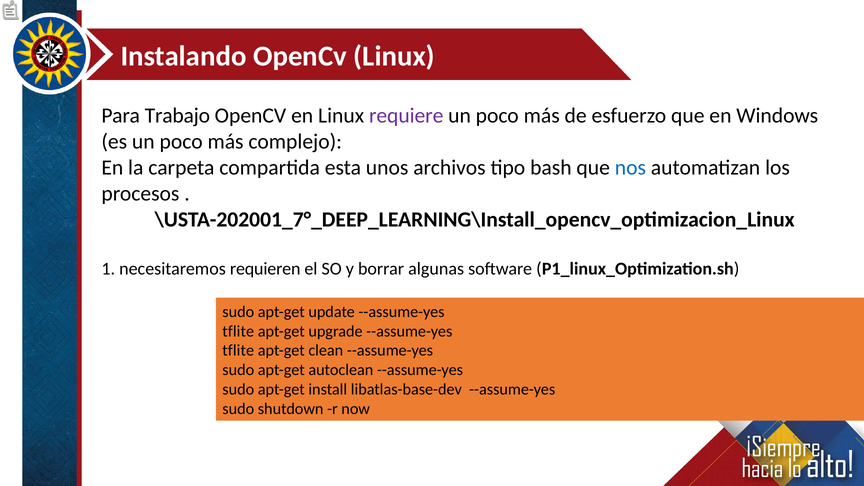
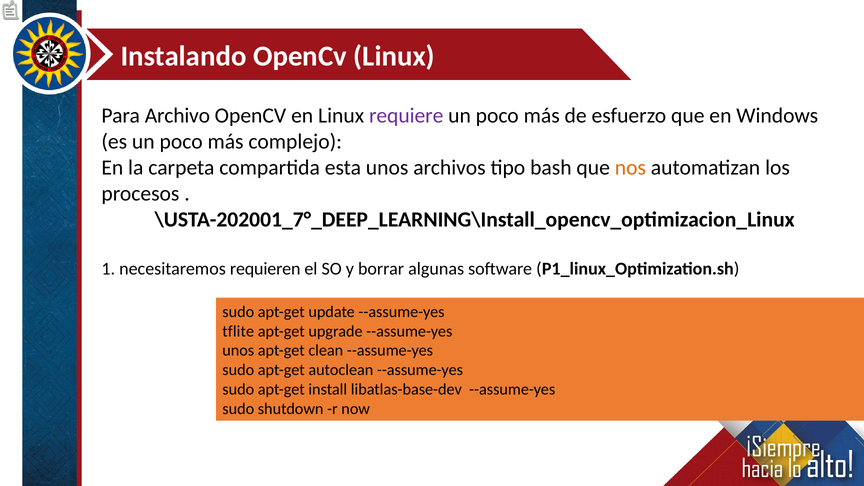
Trabajo: Trabajo -> Archivo
nos colour: blue -> orange
tflite at (238, 351): tflite -> unos
